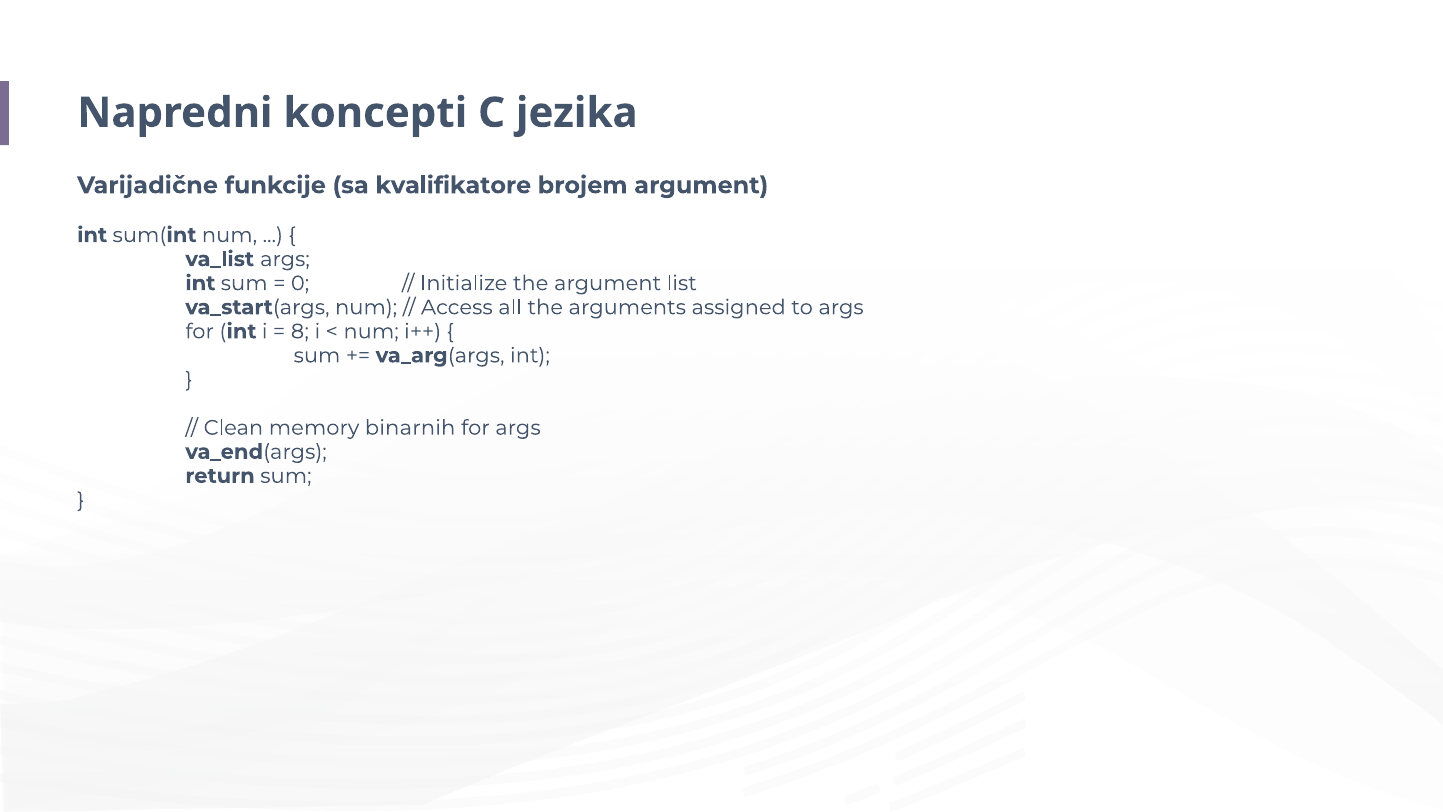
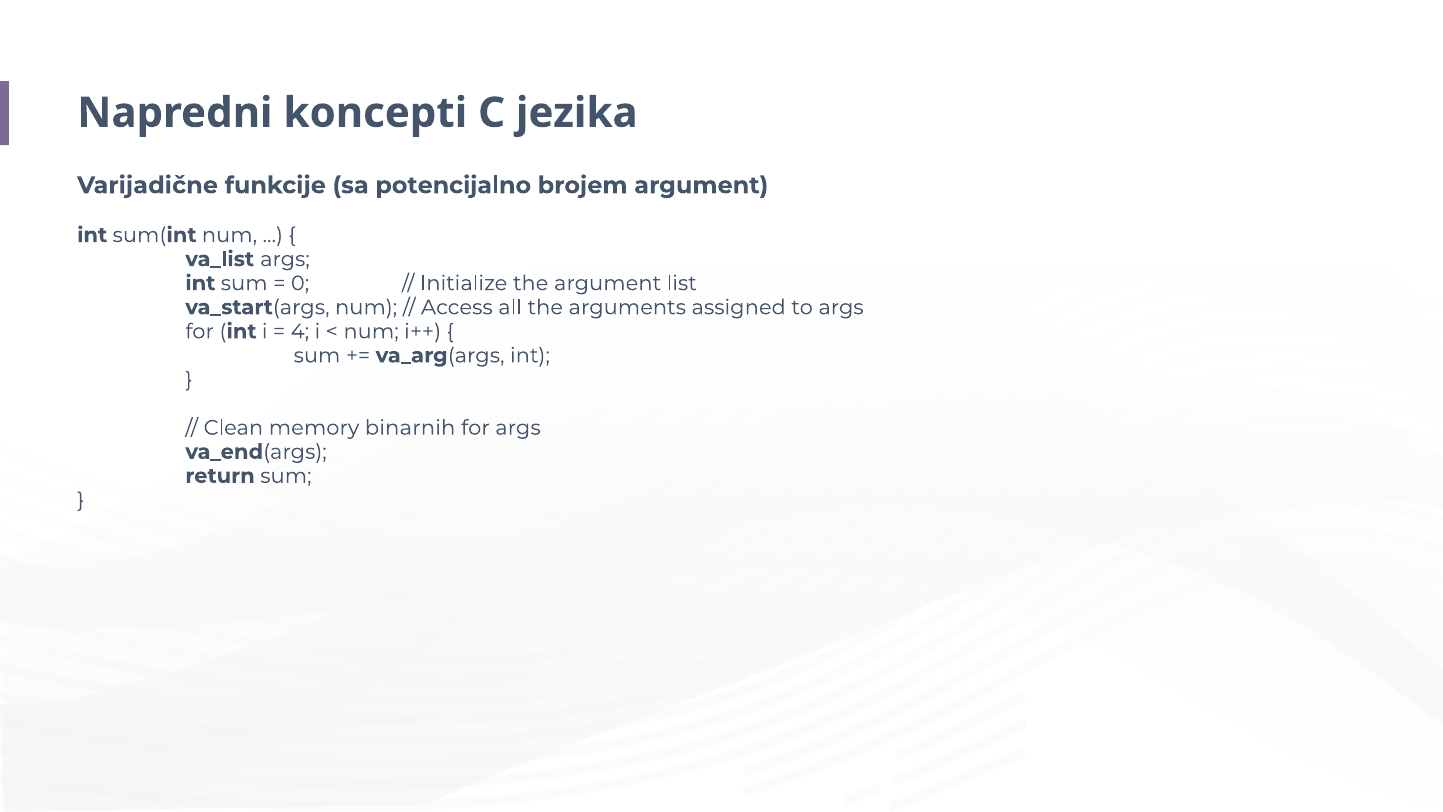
kvalifikatore: kvalifikatore -> potencijalno
8: 8 -> 4
